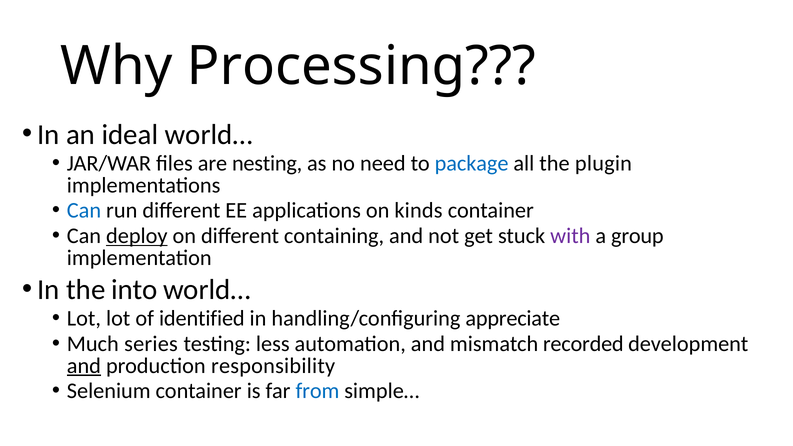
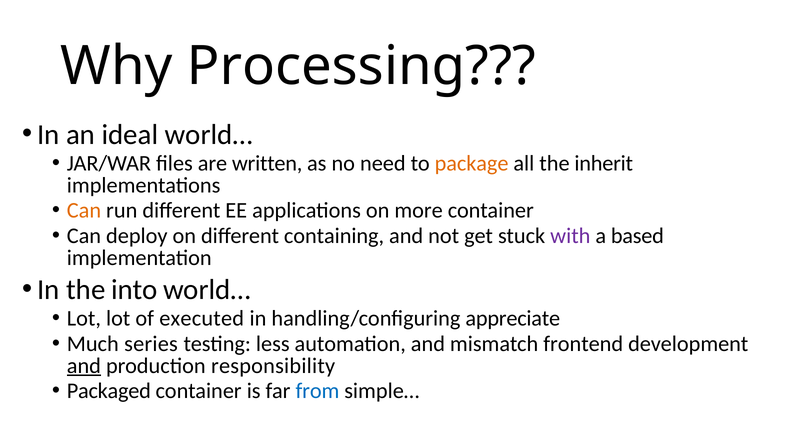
nesting: nesting -> written
package colour: blue -> orange
plugin: plugin -> inherit
Can at (84, 211) colour: blue -> orange
kinds: kinds -> more
deploy underline: present -> none
group: group -> based
identified: identified -> executed
recorded: recorded -> frontend
Selenium: Selenium -> Packaged
